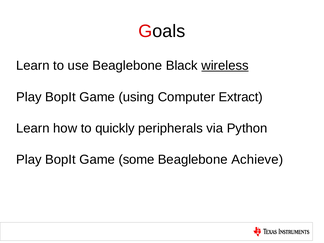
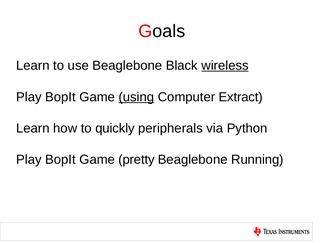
using underline: none -> present
some: some -> pretty
Achieve: Achieve -> Running
